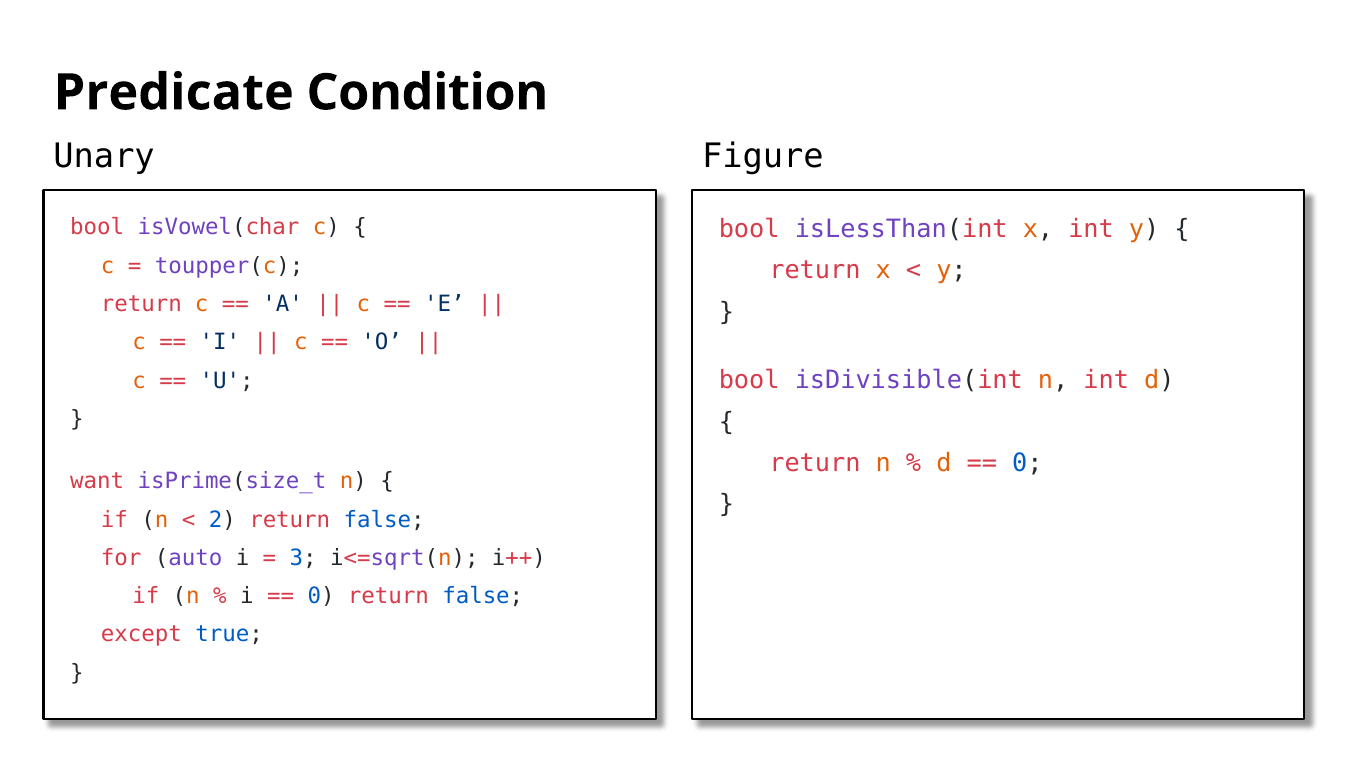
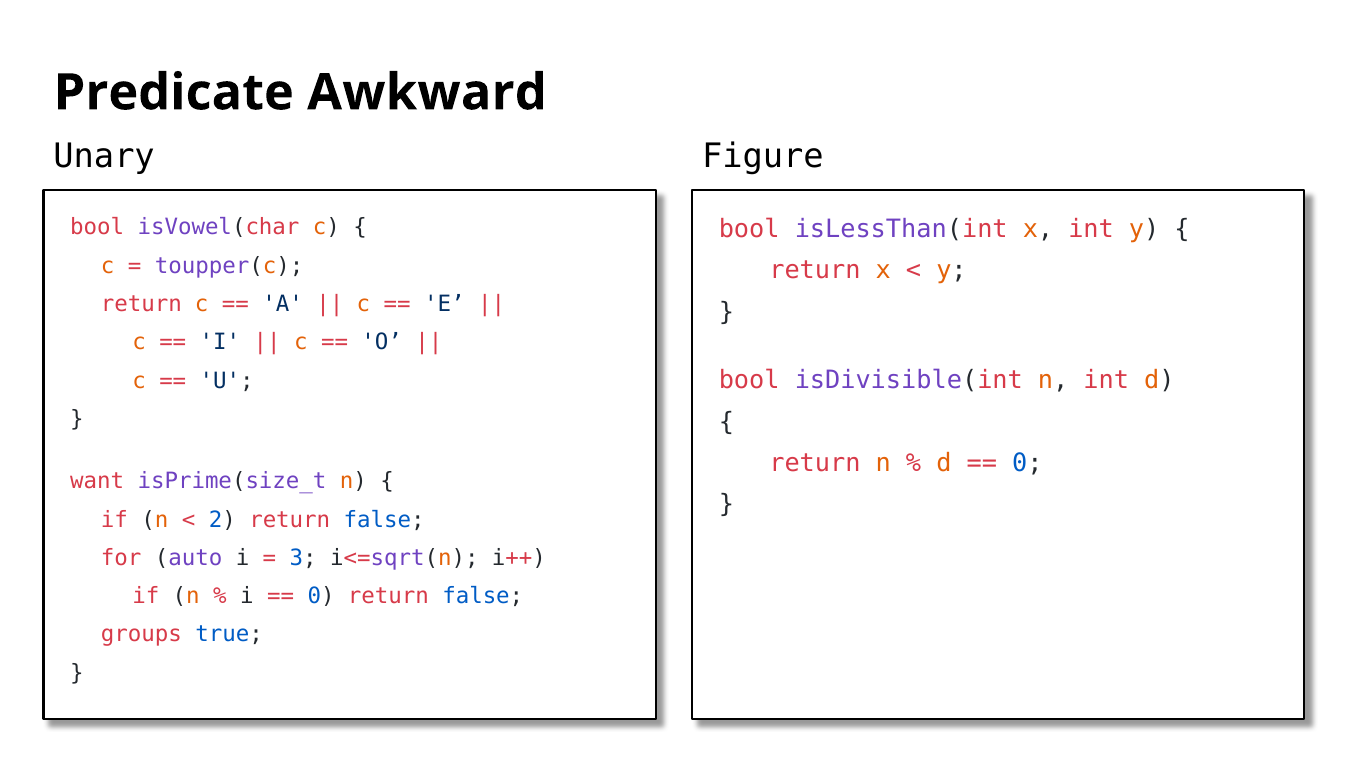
Condition: Condition -> Awkward
except: except -> groups
